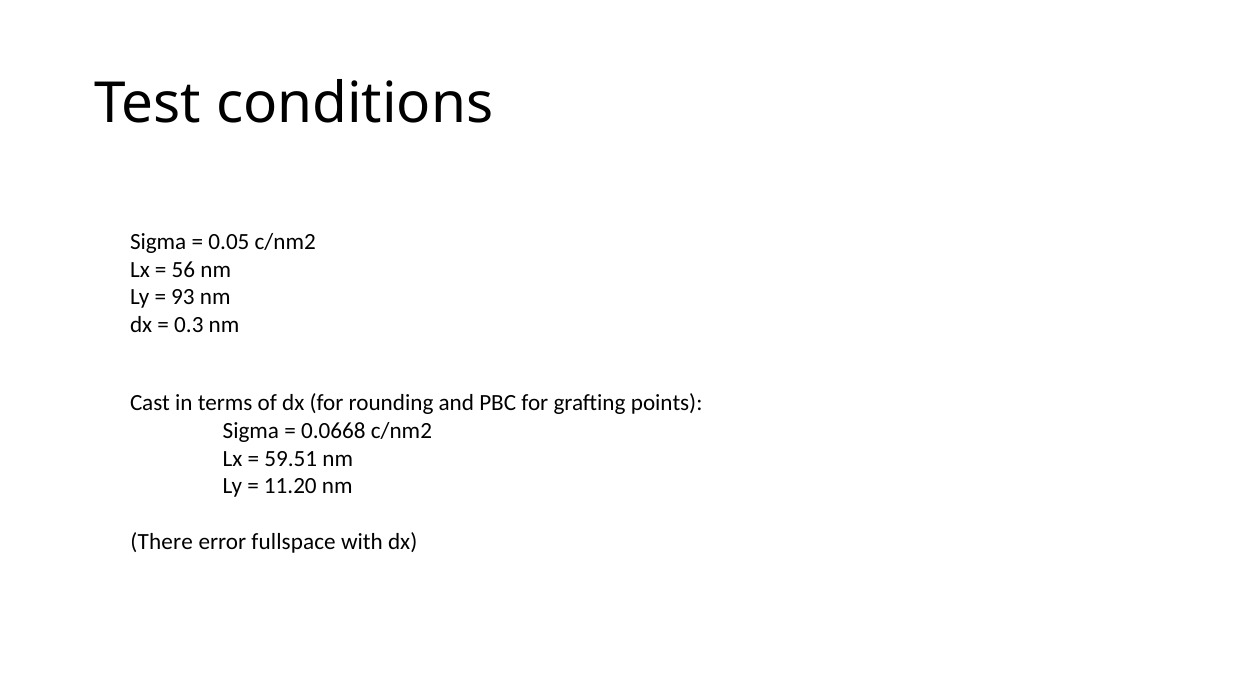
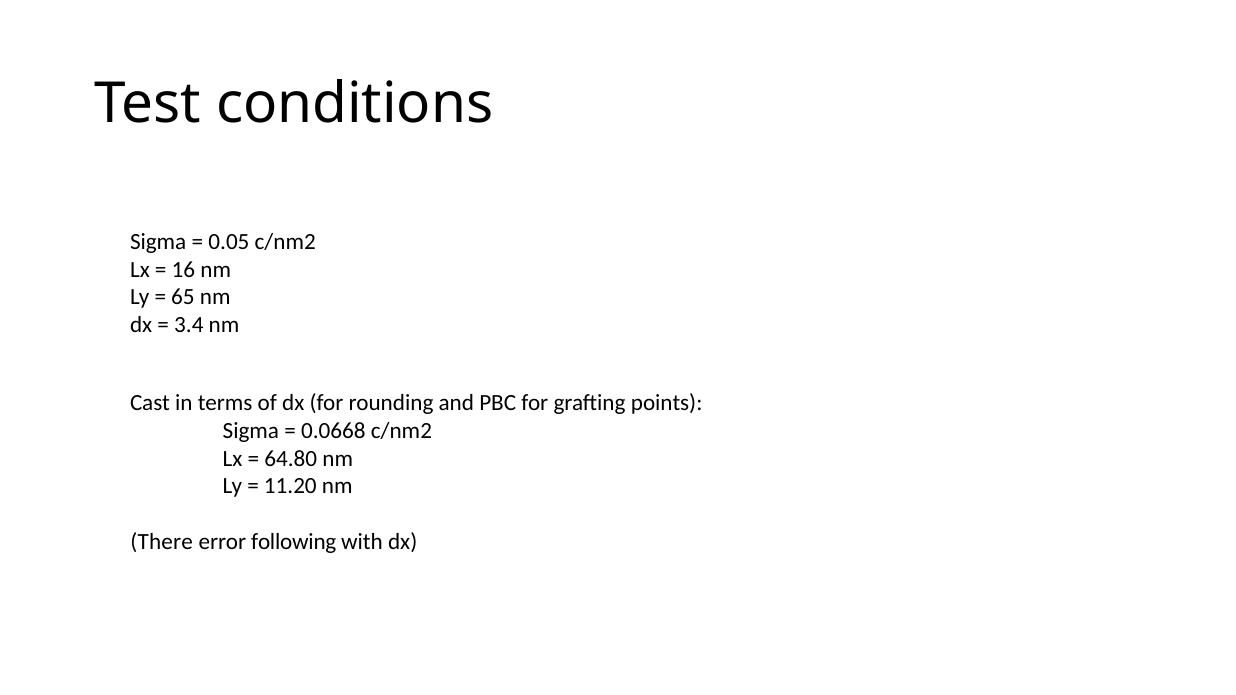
56: 56 -> 16
93: 93 -> 65
0.3: 0.3 -> 3.4
59.51: 59.51 -> 64.80
fullspace: fullspace -> following
